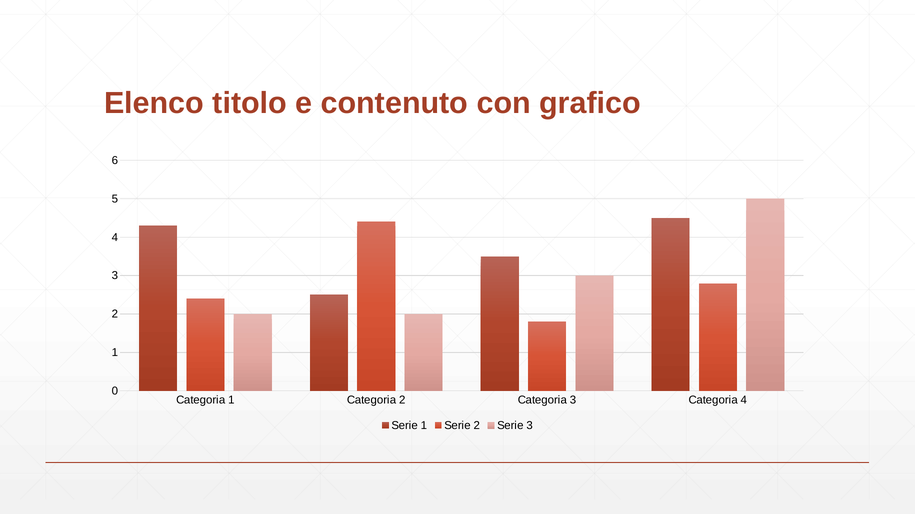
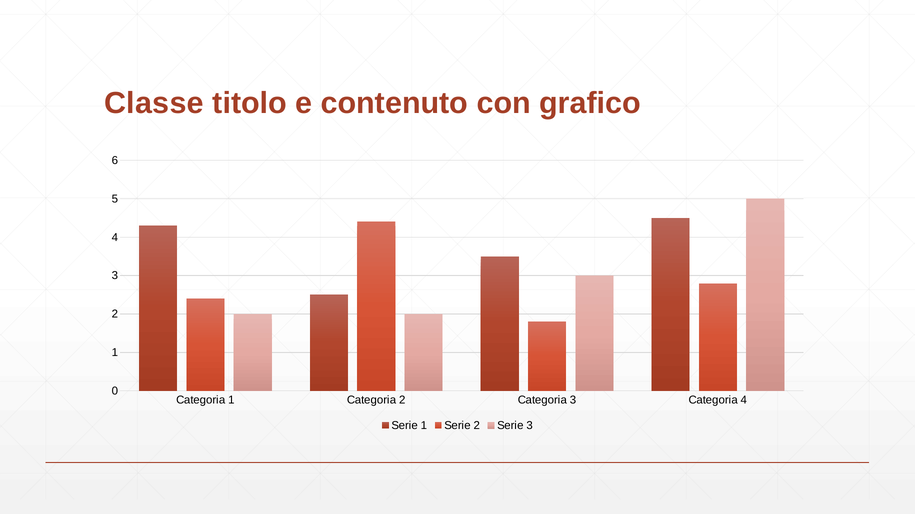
Elenco: Elenco -> Classe
